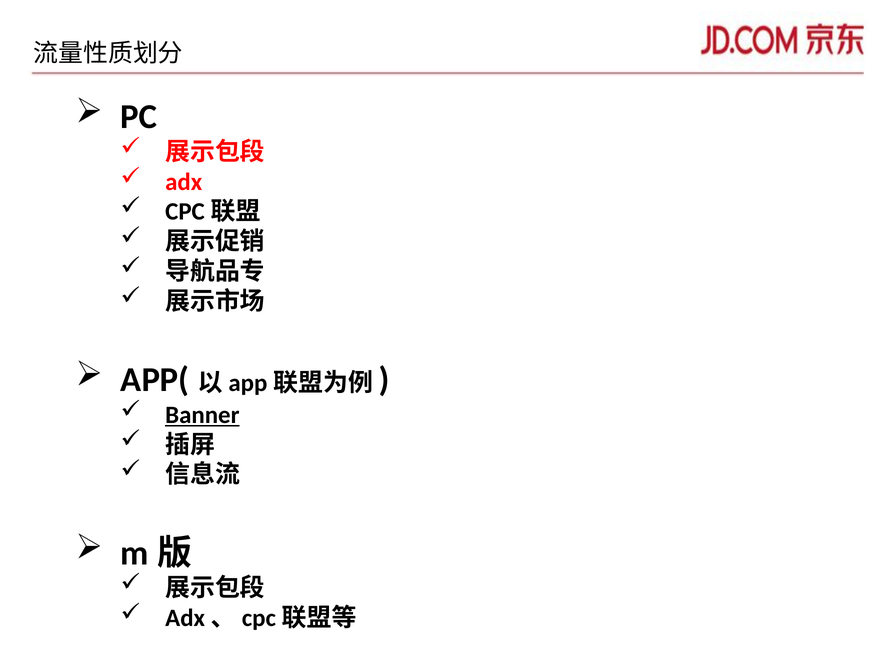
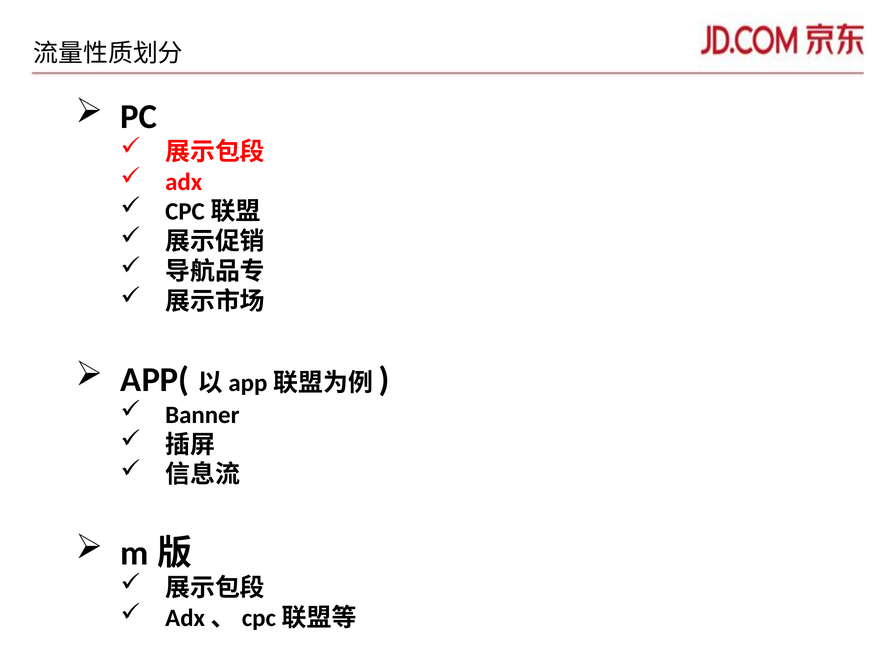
Banner underline: present -> none
